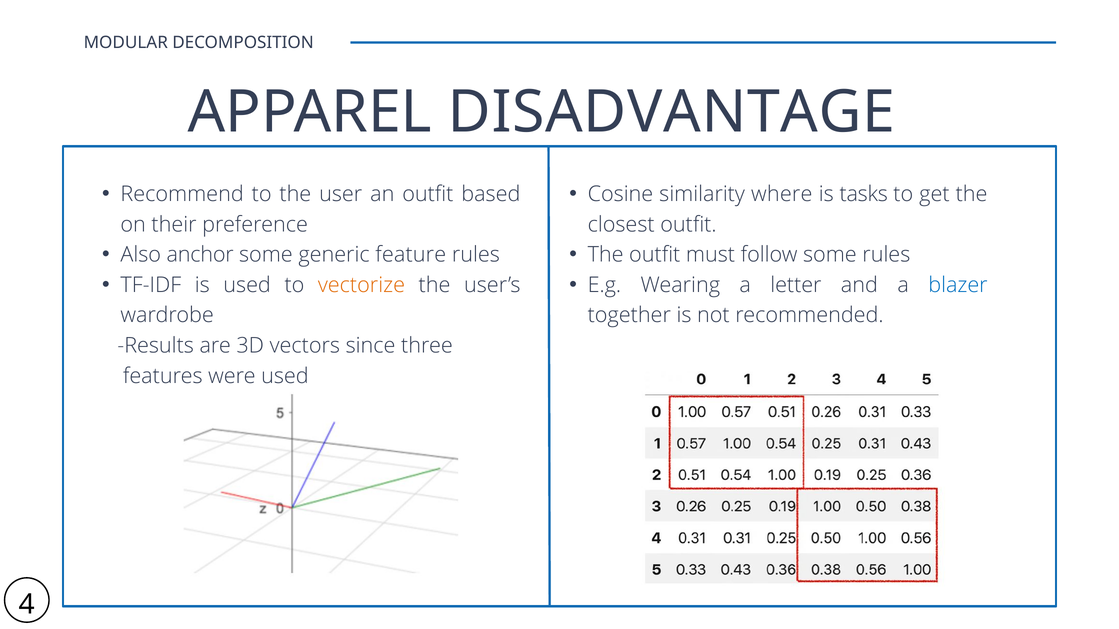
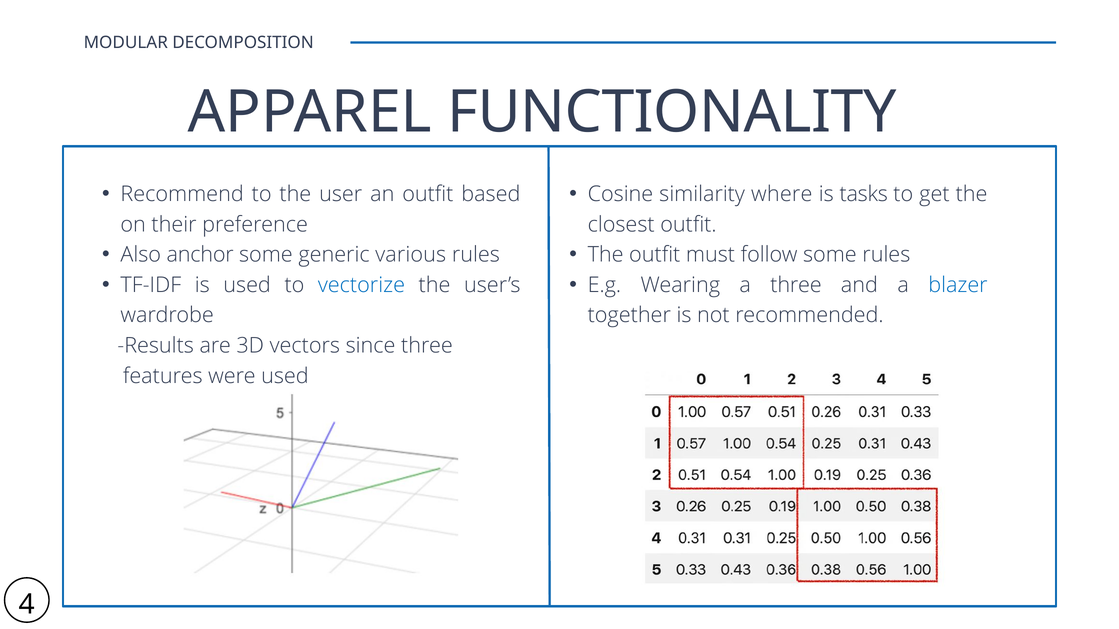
DISADVANTAGE: DISADVANTAGE -> FUNCTIONALITY
feature: feature -> various
vectorize colour: orange -> blue
a letter: letter -> three
